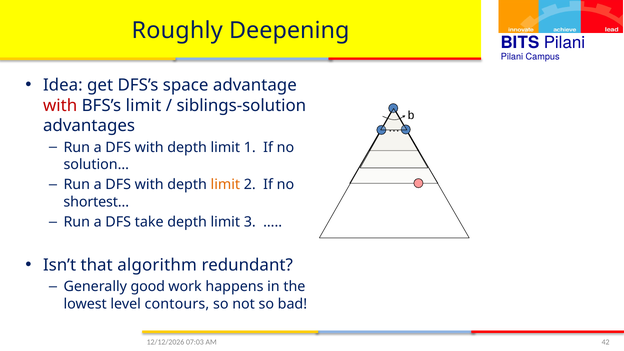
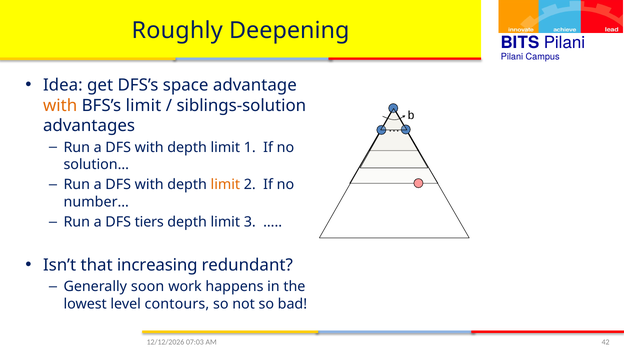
with at (60, 105) colour: red -> orange
shortest…: shortest… -> number…
take: take -> tiers
algorithm: algorithm -> increasing
good: good -> soon
